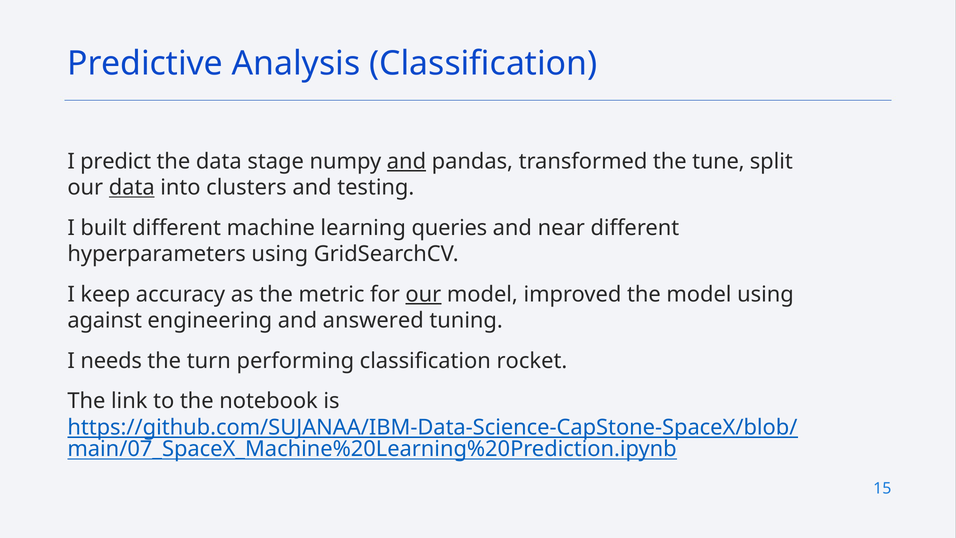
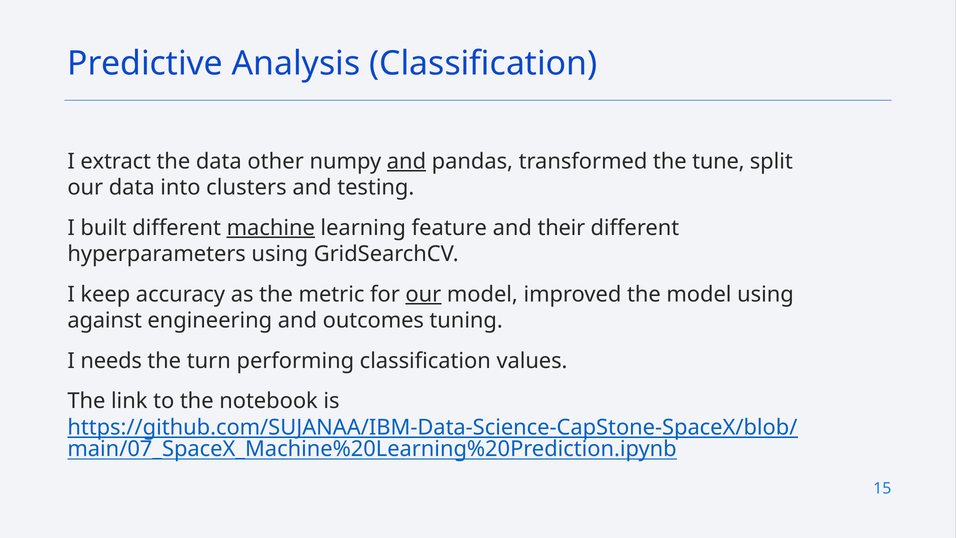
predict: predict -> extract
stage: stage -> other
data at (132, 188) underline: present -> none
machine underline: none -> present
queries: queries -> feature
near: near -> their
answered: answered -> outcomes
rocket: rocket -> values
